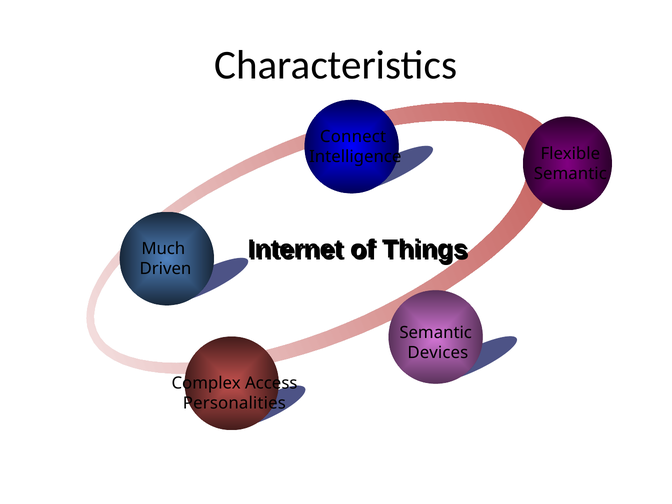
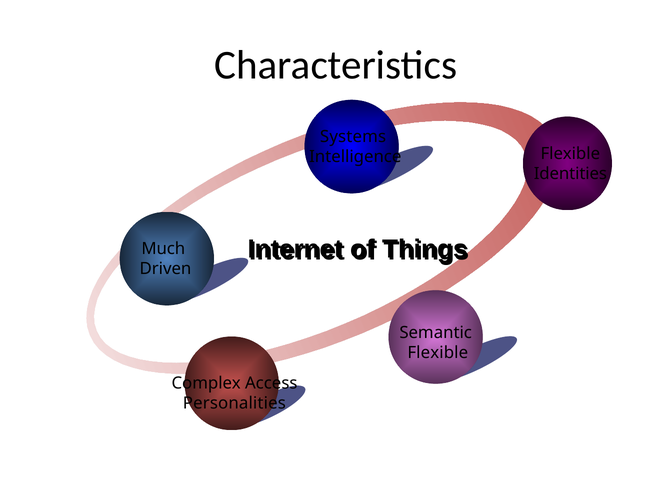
Connect: Connect -> Systems
Semantic at (570, 174): Semantic -> Identities
Devices at (438, 353): Devices -> Flexible
